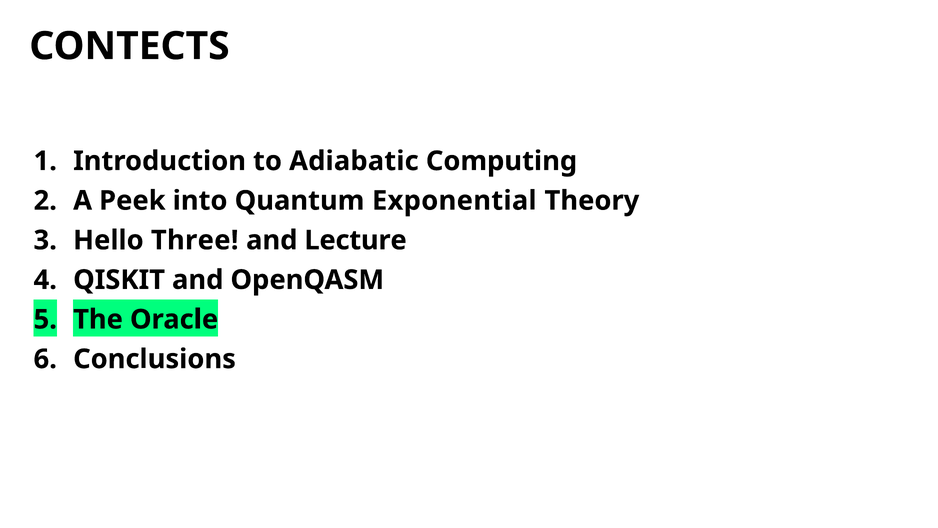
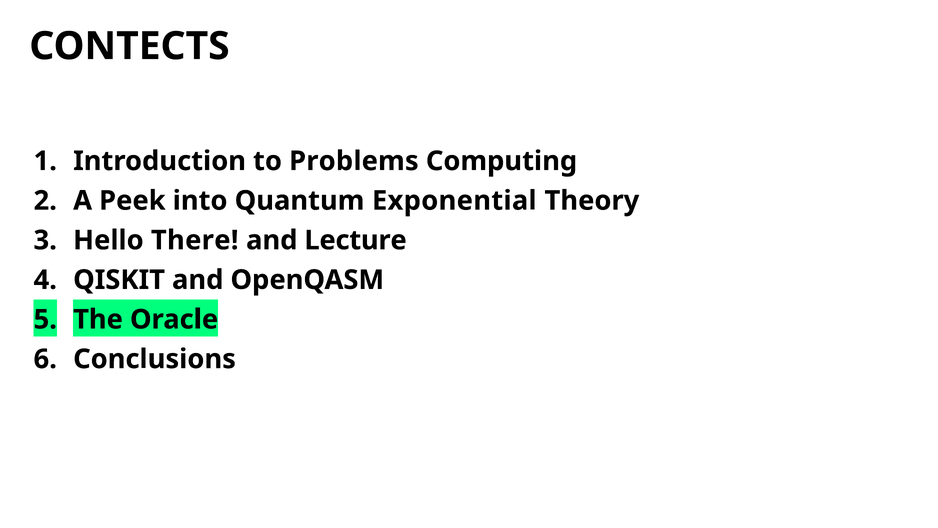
Adiabatic: Adiabatic -> Problems
Three: Three -> There
